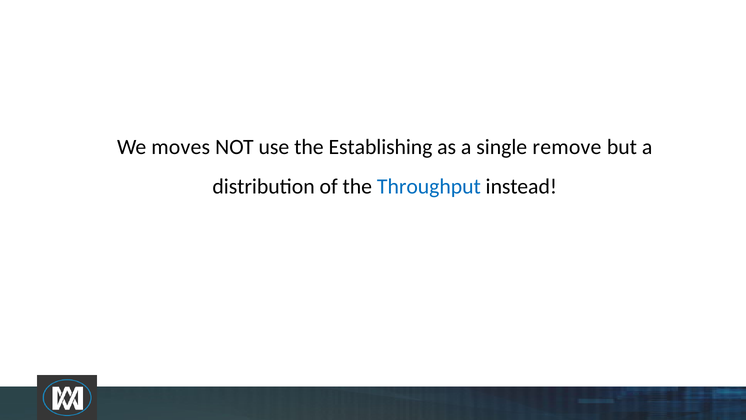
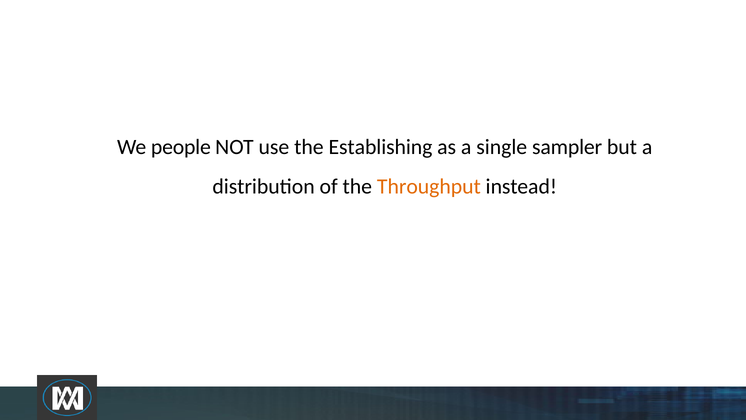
moves: moves -> people
remove: remove -> sampler
Throughput colour: blue -> orange
